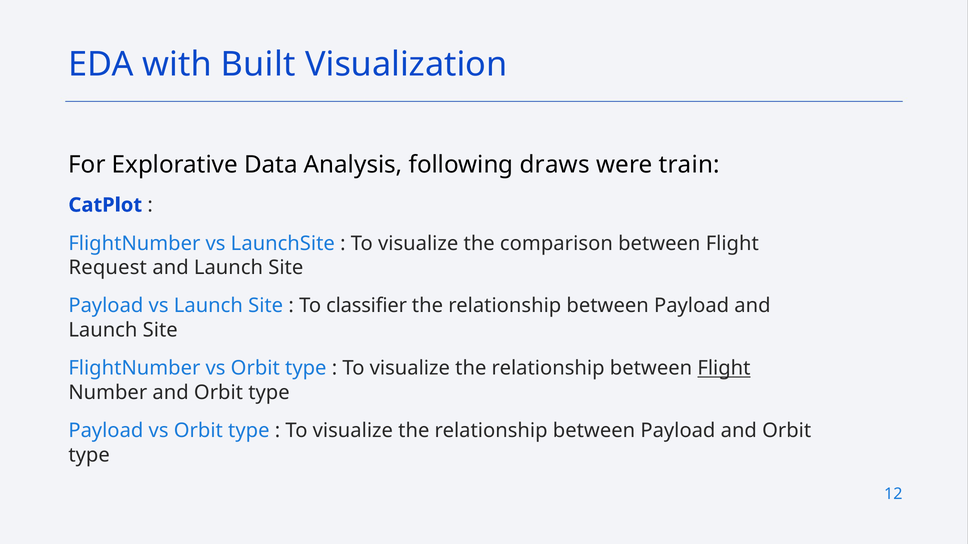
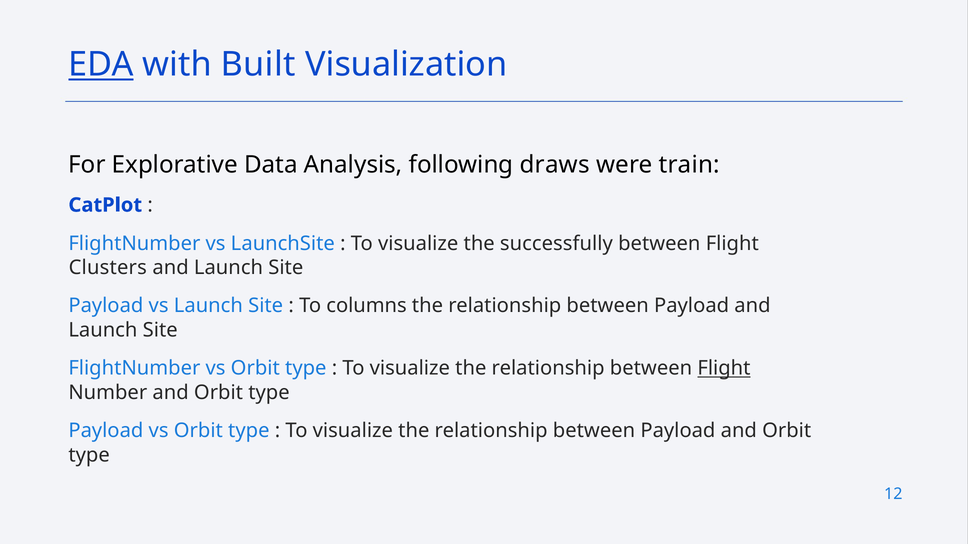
EDA underline: none -> present
comparison: comparison -> successfully
Request: Request -> Clusters
classifier: classifier -> columns
